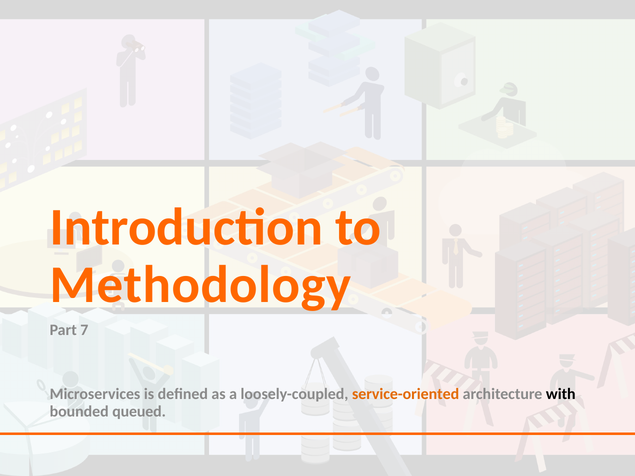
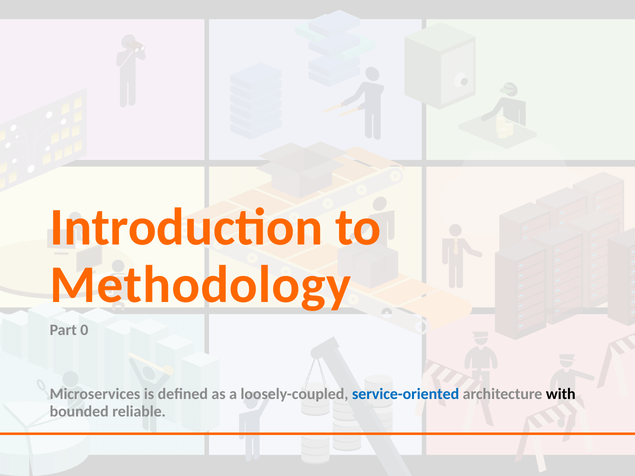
7: 7 -> 0
service-oriented colour: orange -> blue
queued: queued -> reliable
